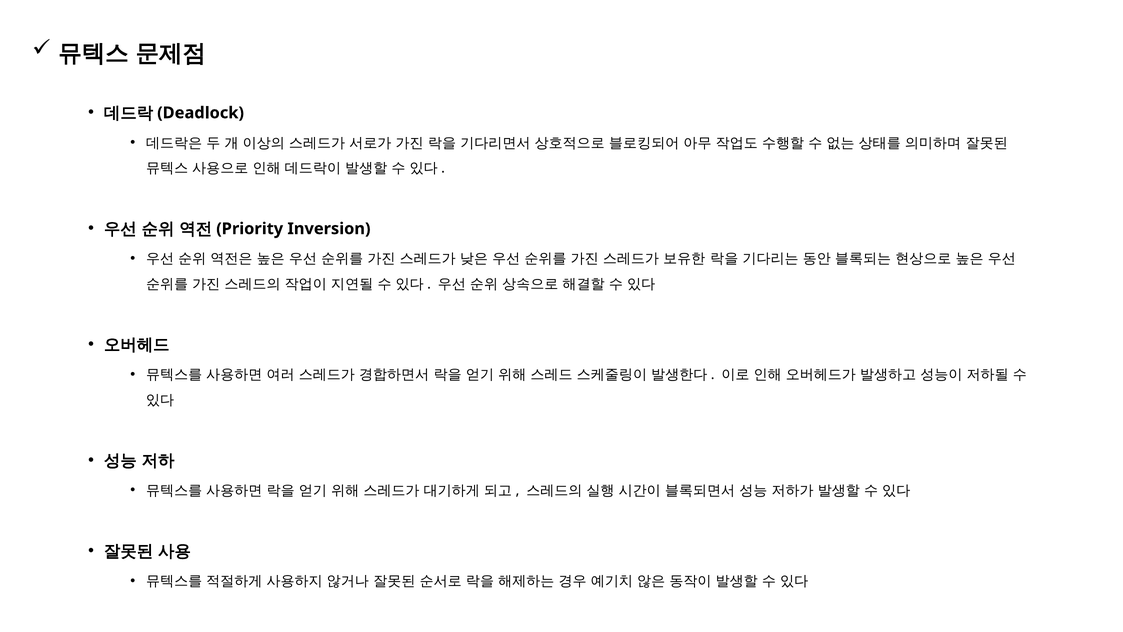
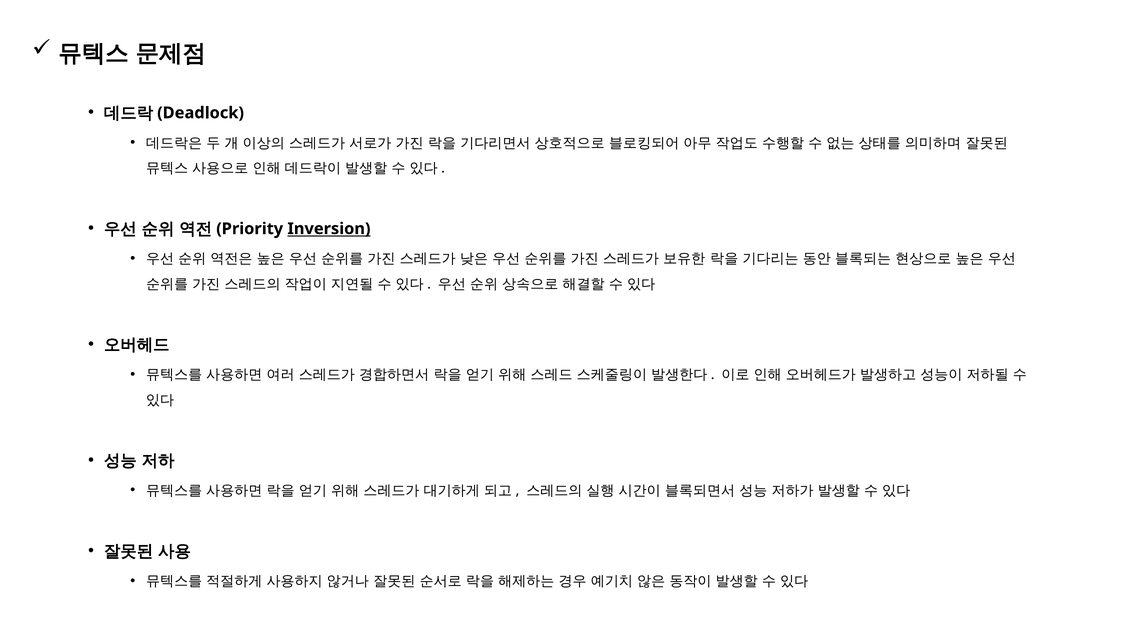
Inversion underline: none -> present
